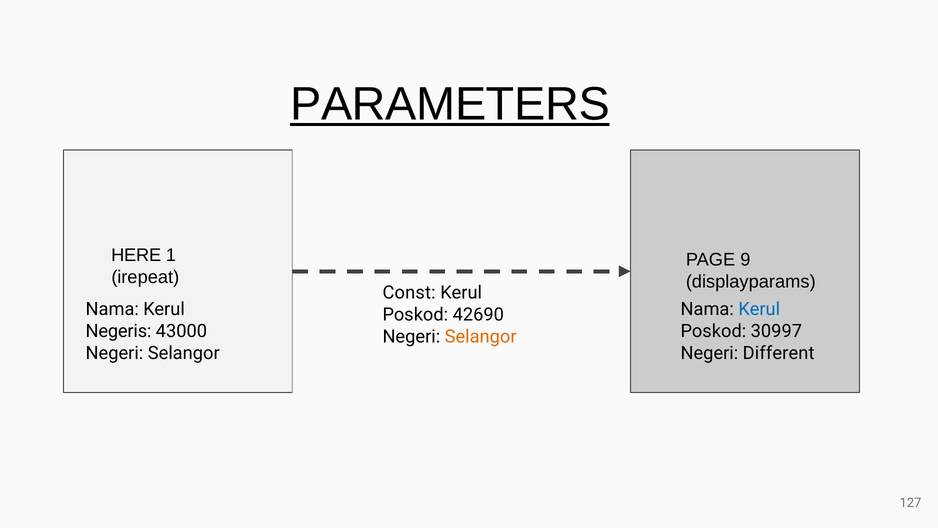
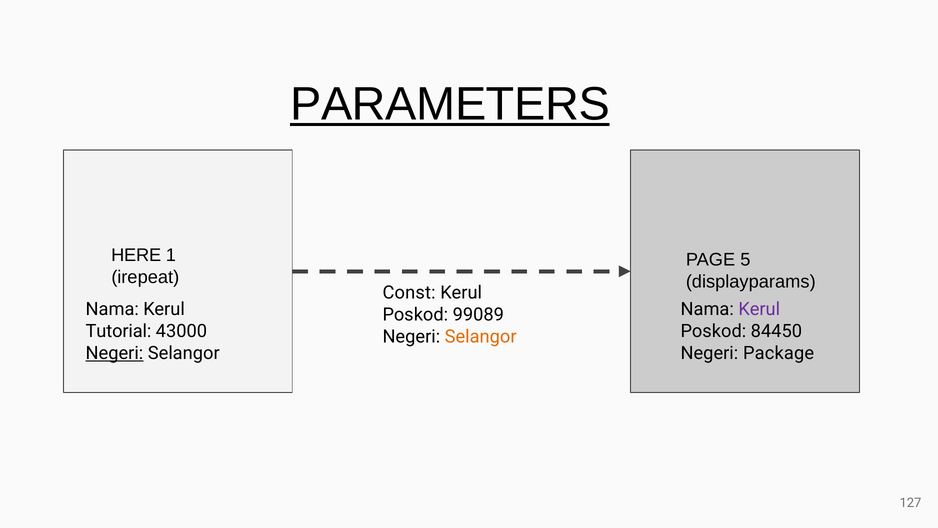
9: 9 -> 5
Kerul at (759, 309) colour: blue -> purple
42690: 42690 -> 99089
Negeris: Negeris -> Tutorial
30997: 30997 -> 84450
Negeri at (114, 353) underline: none -> present
Different: Different -> Package
